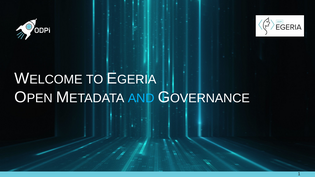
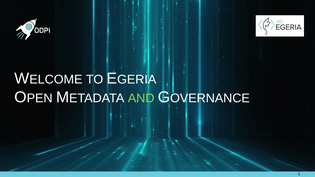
AND colour: light blue -> light green
